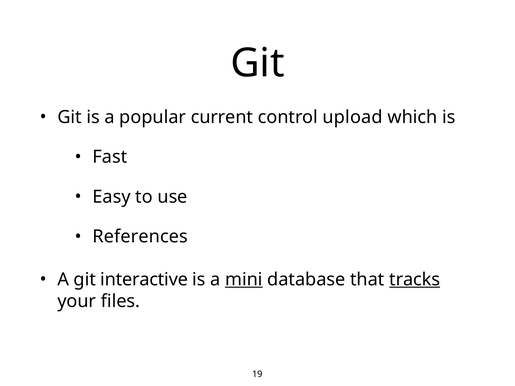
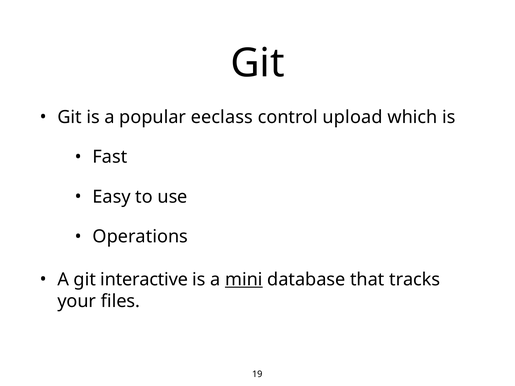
current: current -> eeclass
References: References -> Operations
tracks underline: present -> none
